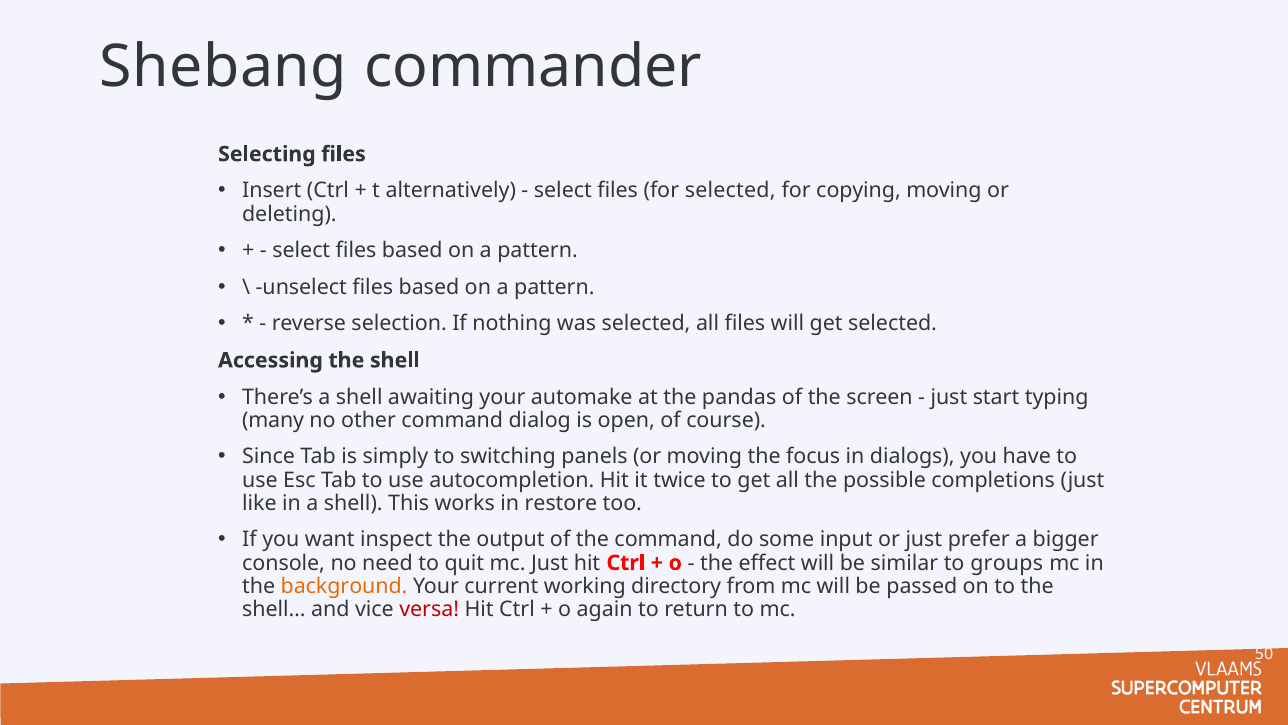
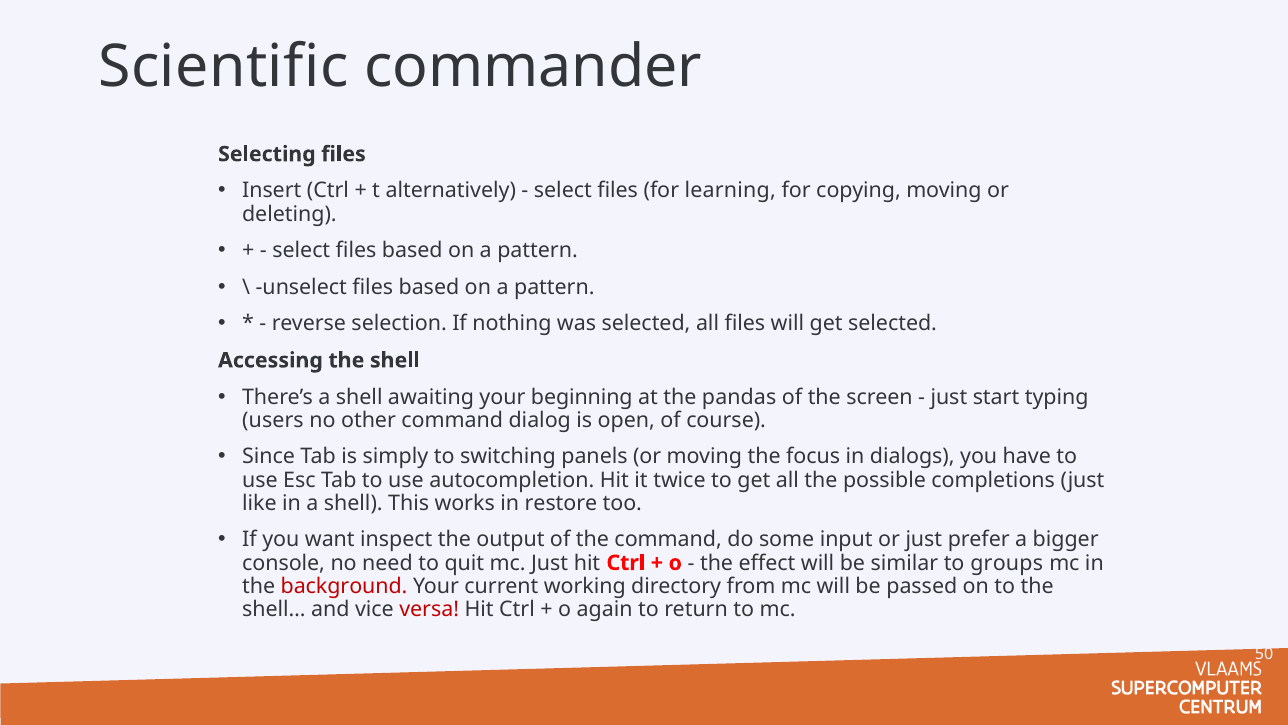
Shebang: Shebang -> Scientific
for selected: selected -> learning
automake: automake -> beginning
many: many -> users
background colour: orange -> red
